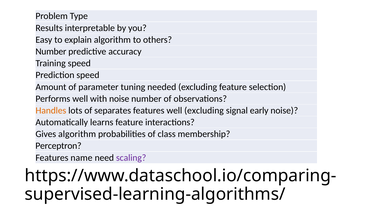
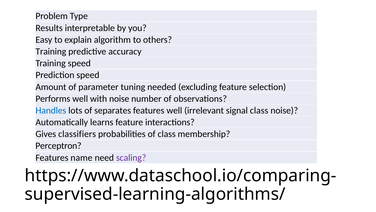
Number at (51, 51): Number -> Training
Handles colour: orange -> blue
well excluding: excluding -> irrelevant
signal early: early -> class
Gives algorithm: algorithm -> classifiers
